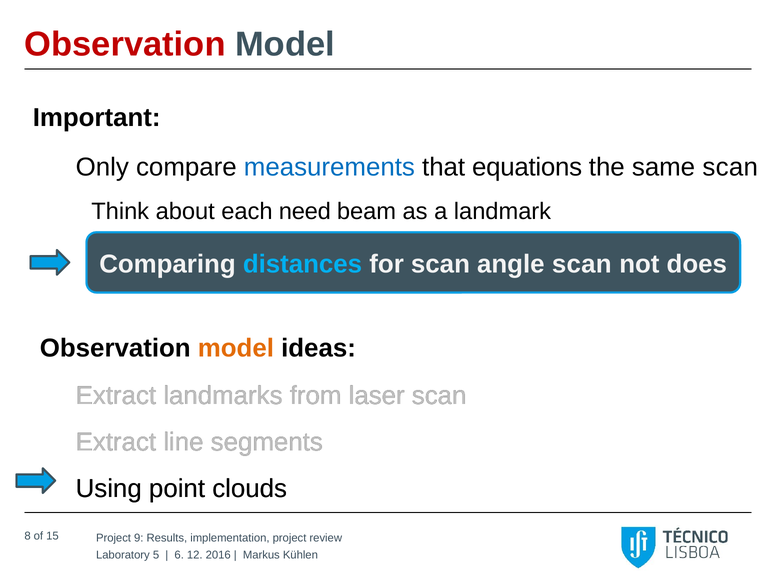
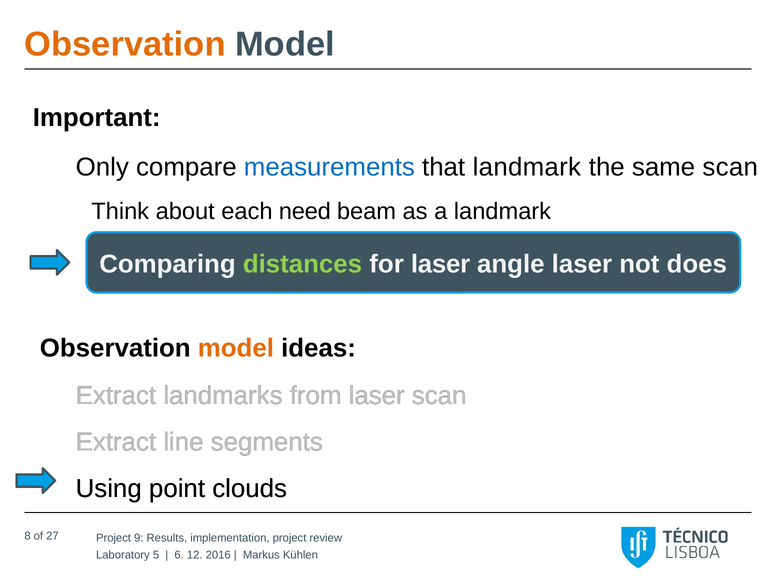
Observation at (125, 44) colour: red -> orange
that equations: equations -> landmark
distances colour: light blue -> light green
for scan: scan -> laser
angle scan: scan -> laser
15: 15 -> 27
